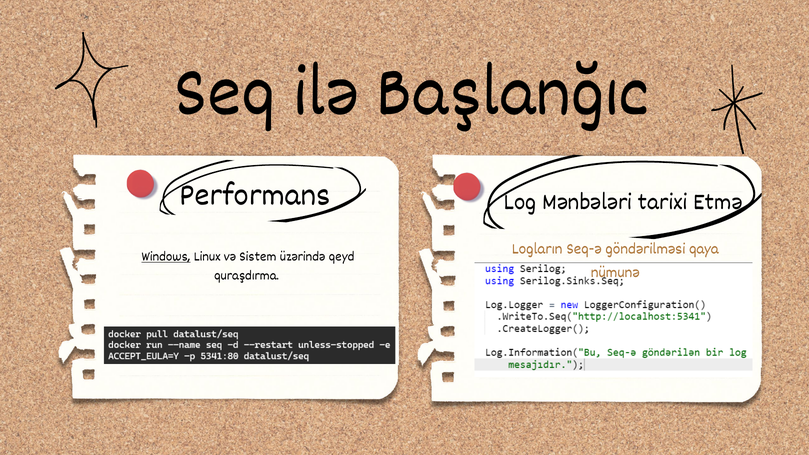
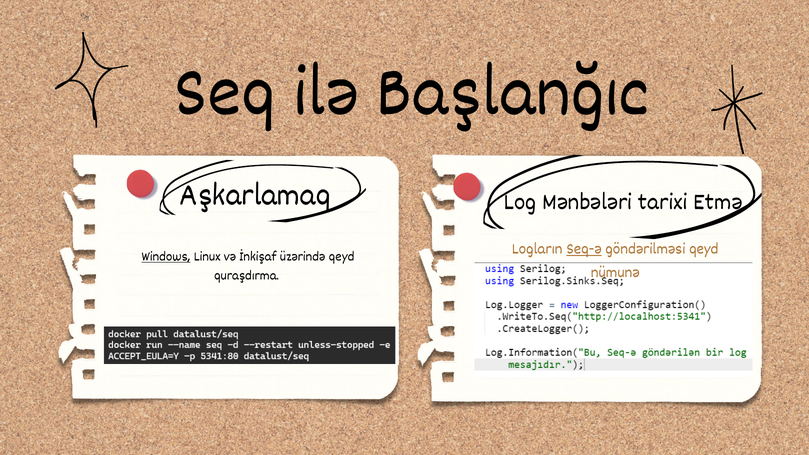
Performans: Performans -> Aşkarlamaq
Seq-ə underline: none -> present
göndərilməsi qaya: qaya -> qeyd
Sistem: Sistem -> İnkişaf
